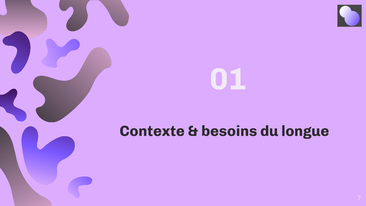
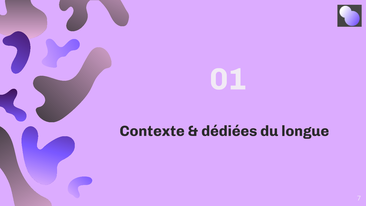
besoins: besoins -> dédiées
